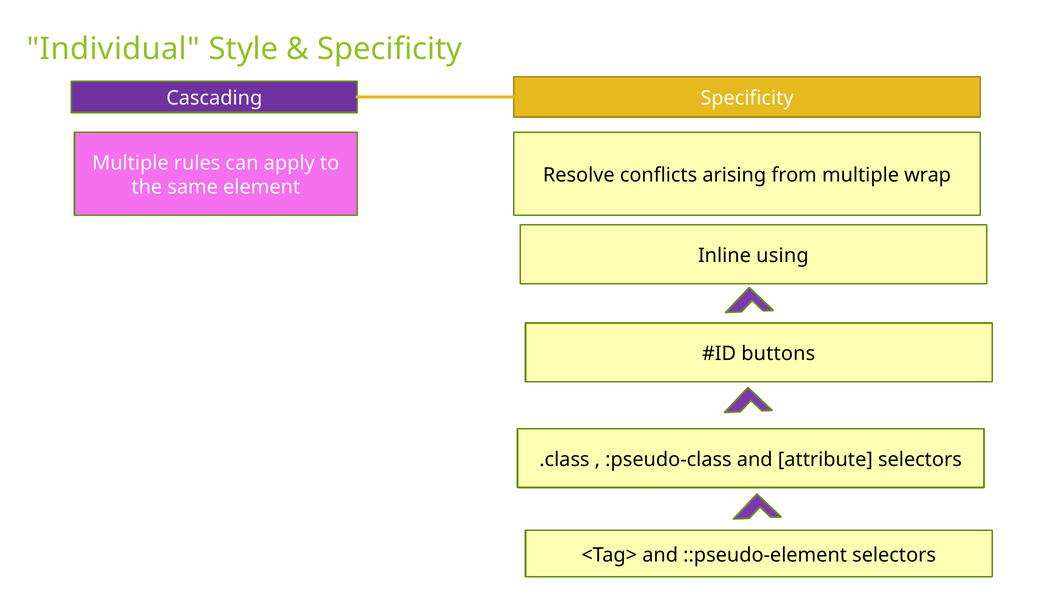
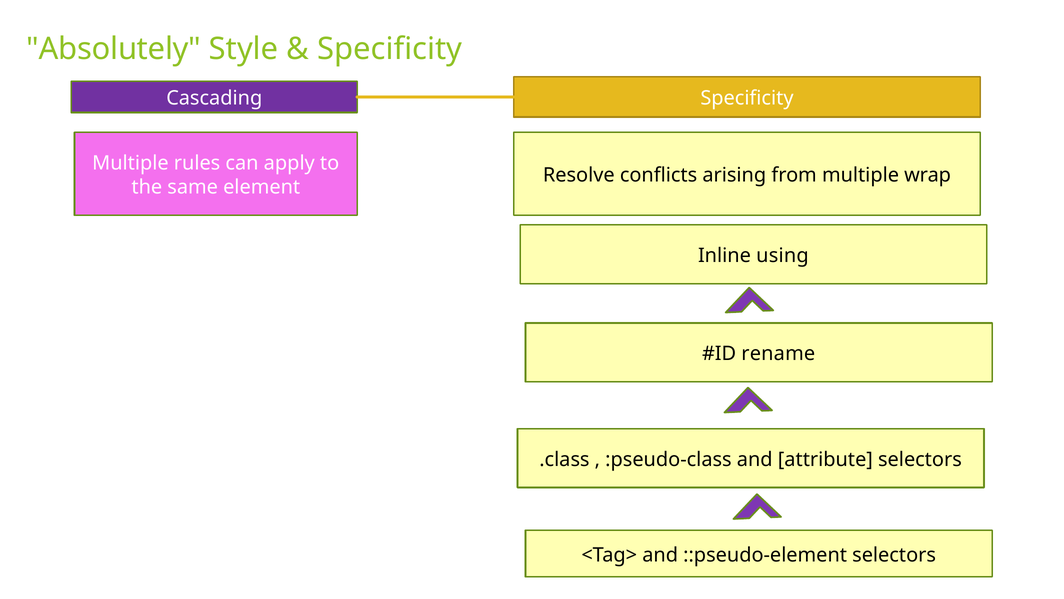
Individual: Individual -> Absolutely
buttons: buttons -> rename
